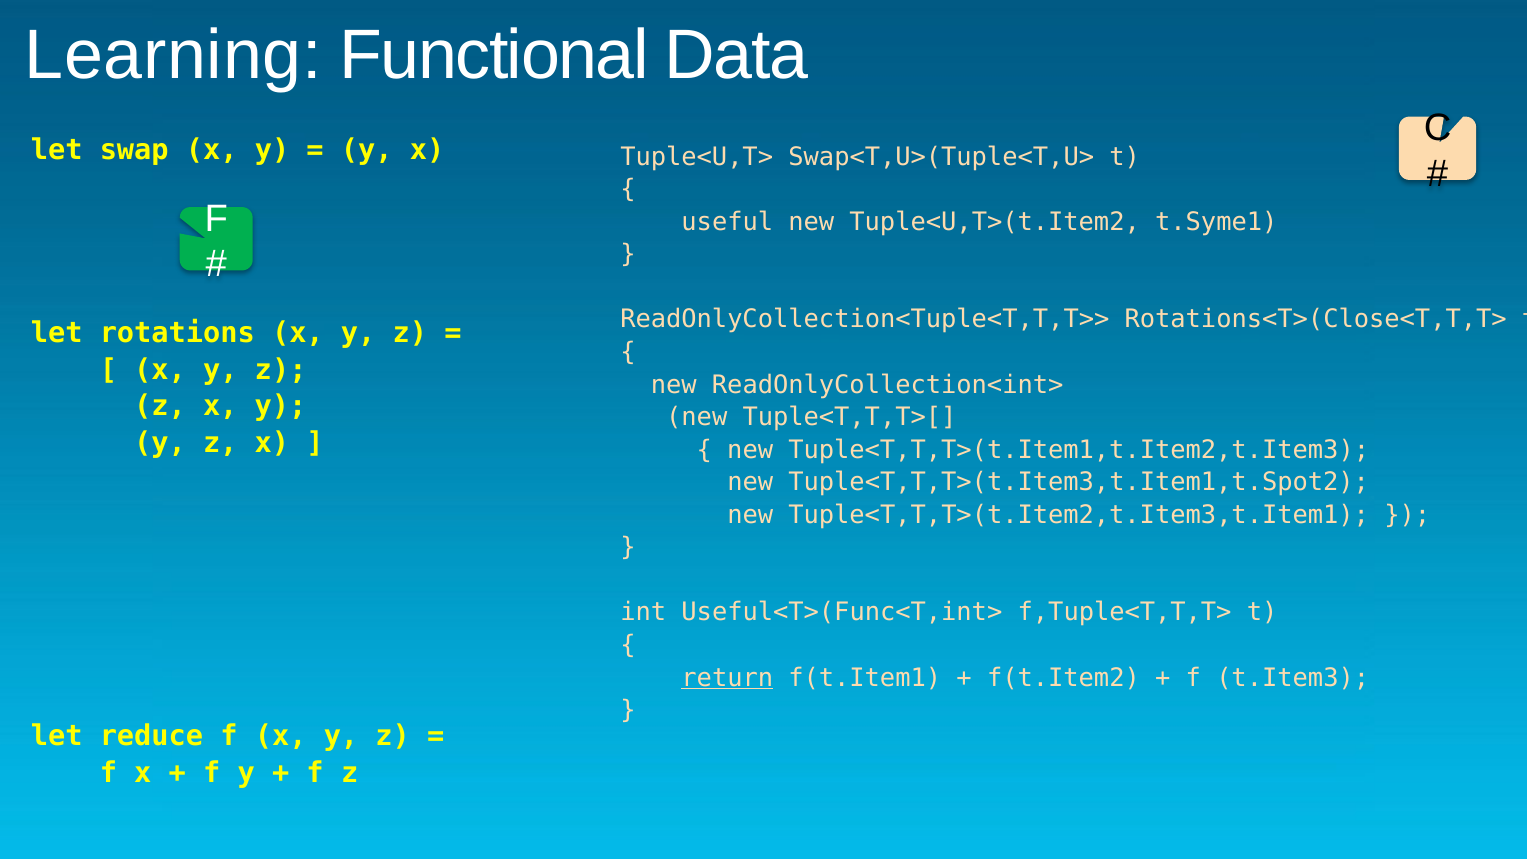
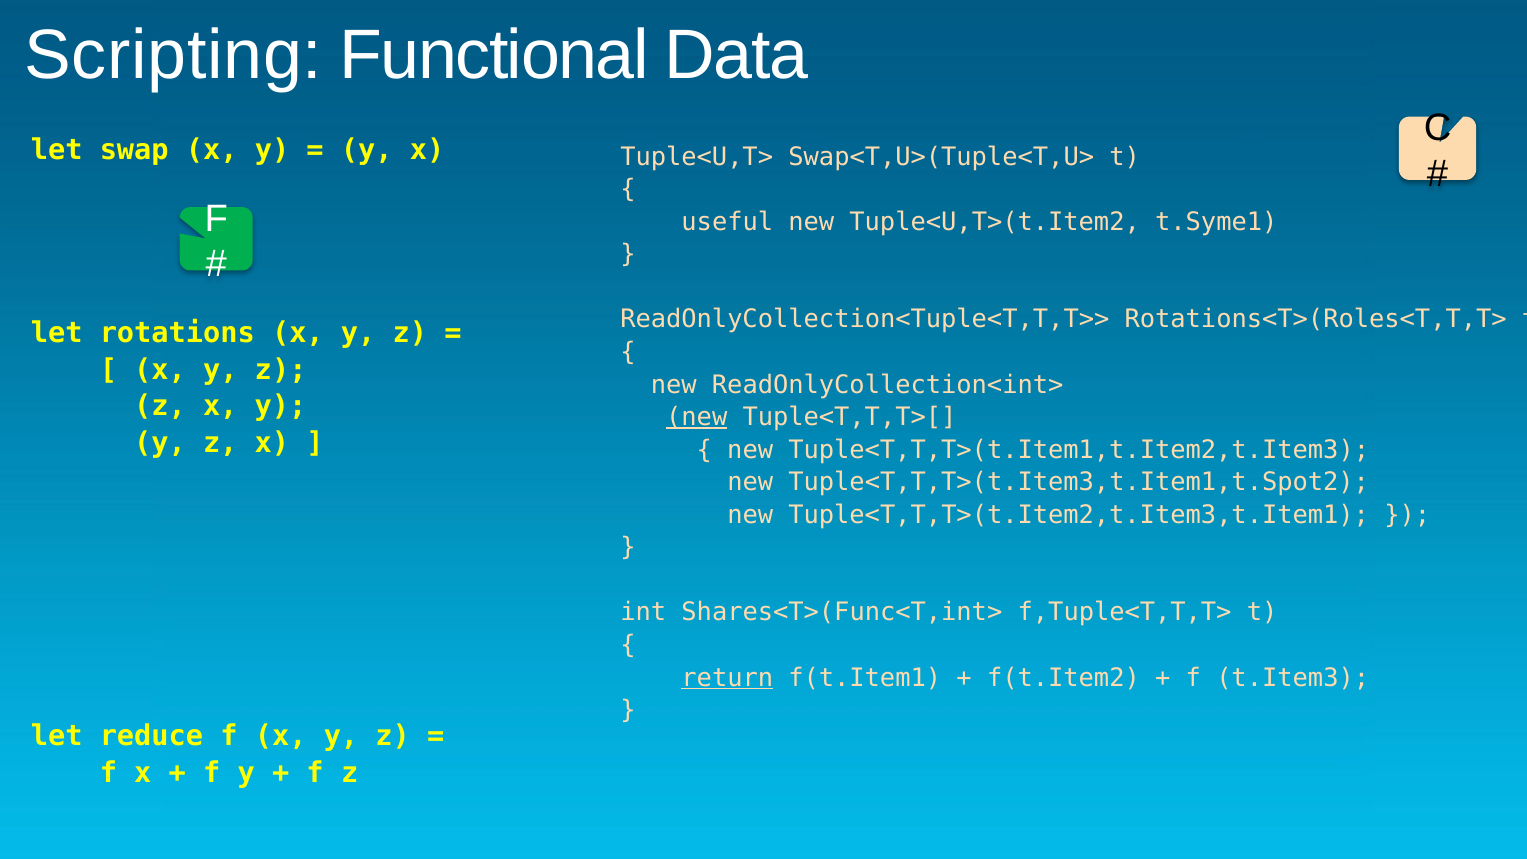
Learning: Learning -> Scripting
Rotations<T>(Close<T,T,T>: Rotations<T>(Close<T,T,T> -> Rotations<T>(Roles<T,T,T>
new at (697, 417) underline: none -> present
Useful<T>(Func<T,int>: Useful<T>(Func<T,int> -> Shares<T>(Func<T,int>
